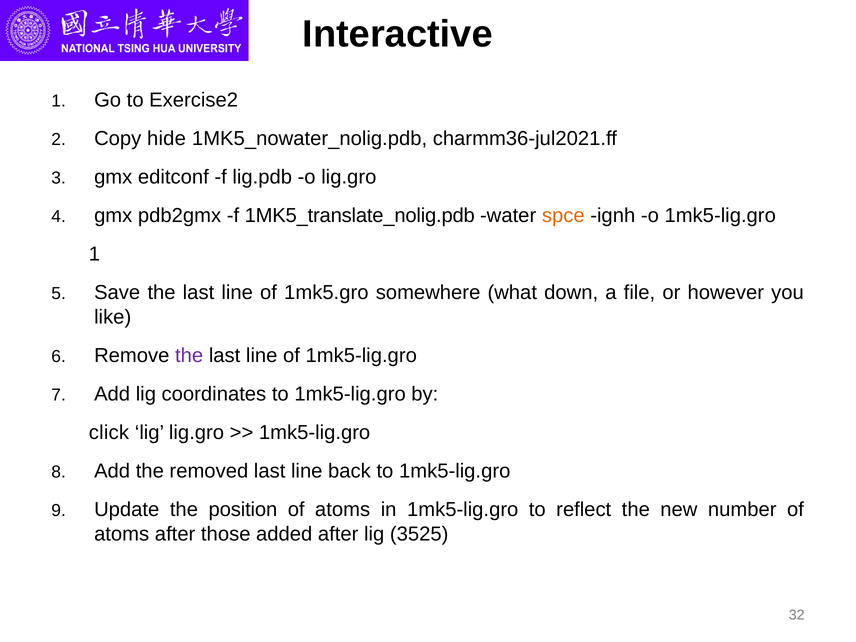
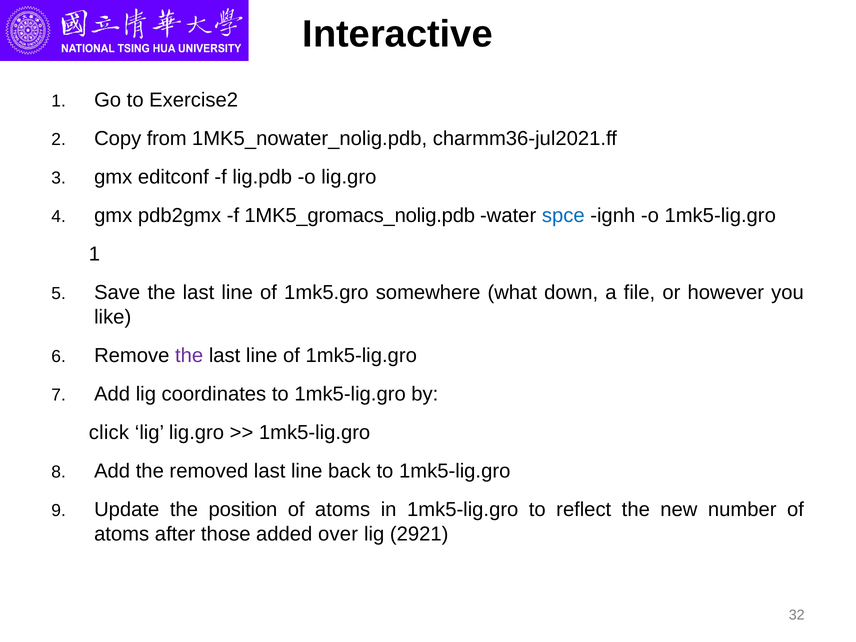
hide: hide -> from
1MK5_translate_nolig.pdb: 1MK5_translate_nolig.pdb -> 1MK5_gromacs_nolig.pdb
spce colour: orange -> blue
added after: after -> over
3525: 3525 -> 2921
